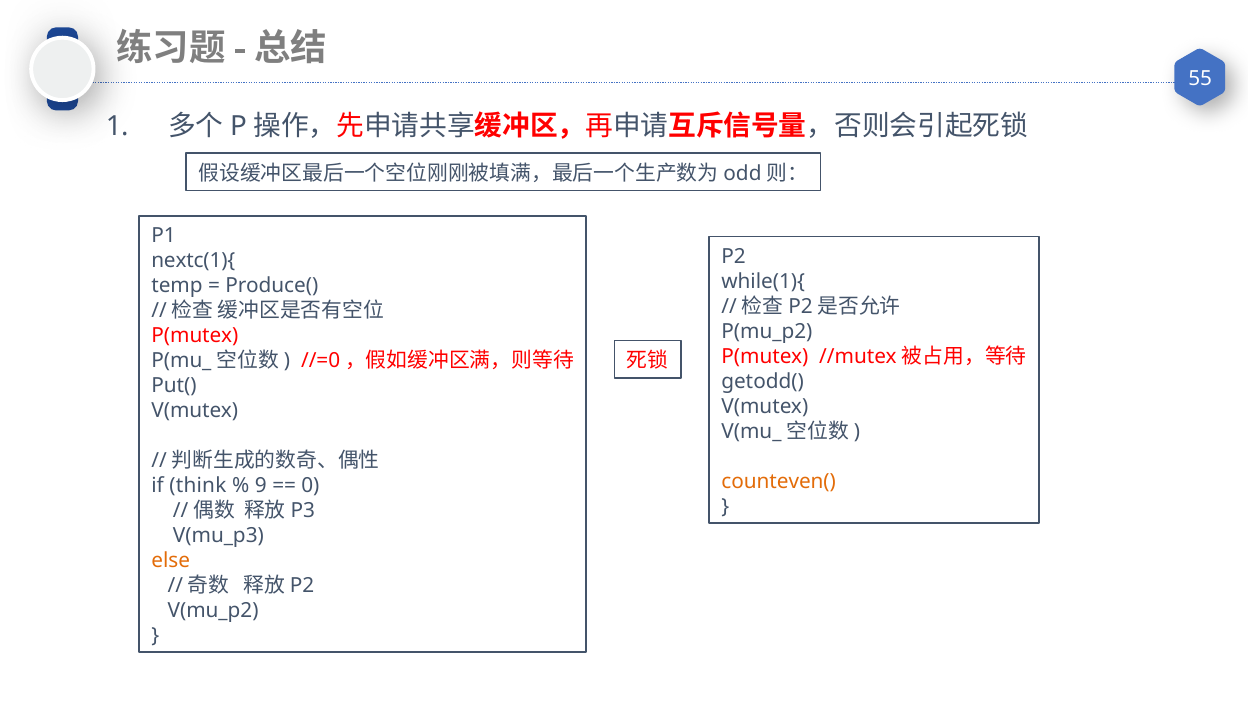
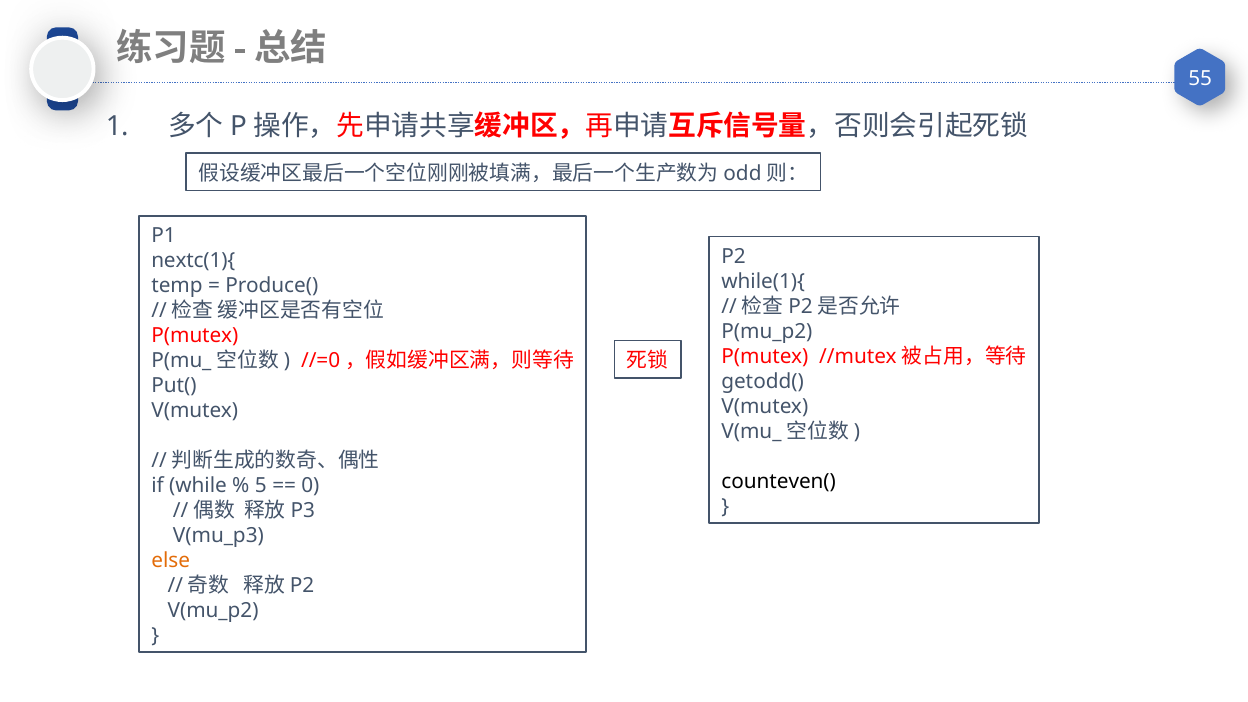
counteven( colour: orange -> black
think: think -> while
9: 9 -> 5
